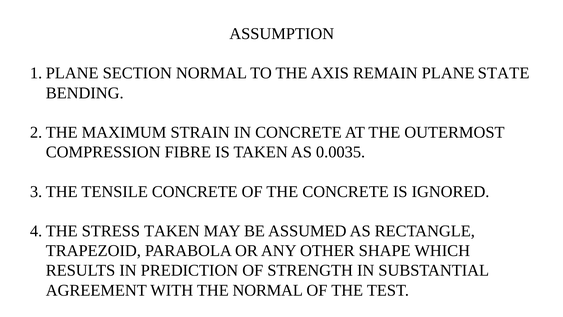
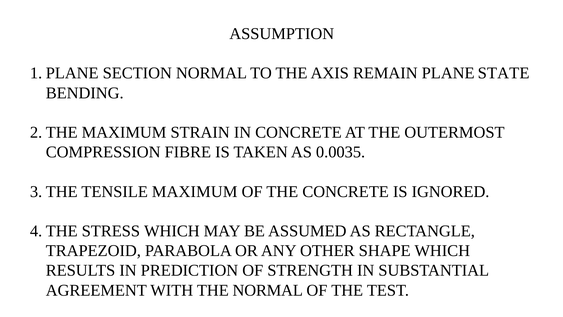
TENSILE CONCRETE: CONCRETE -> MAXIMUM
STRESS TAKEN: TAKEN -> WHICH
